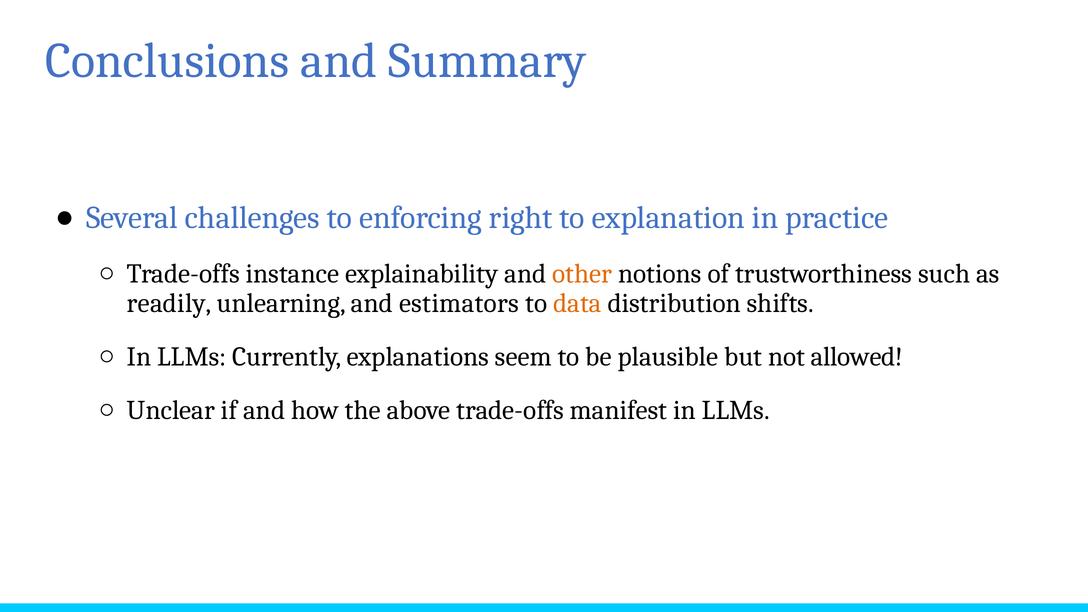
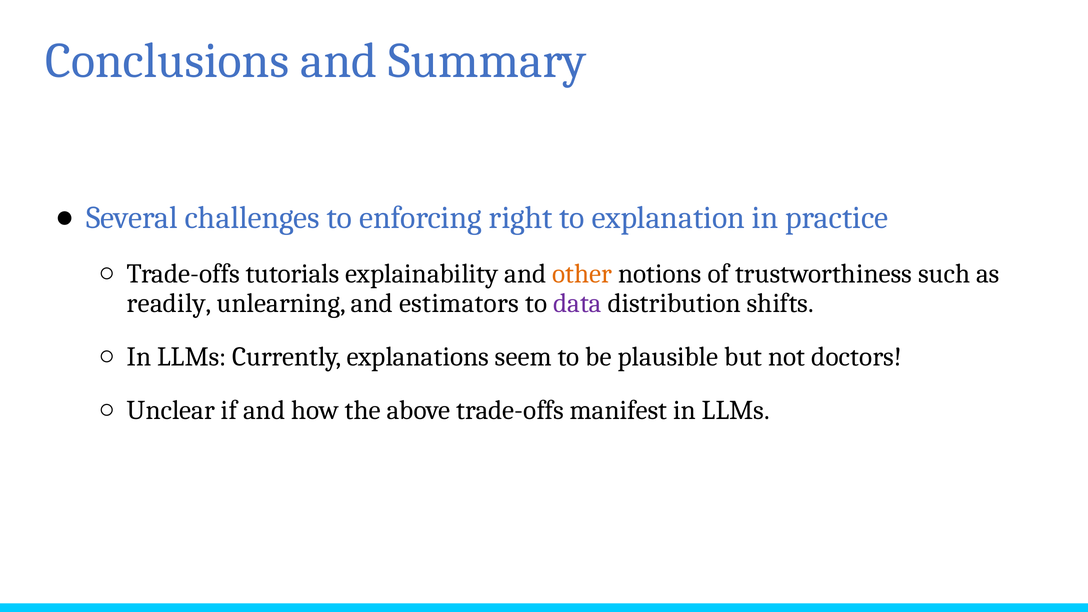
instance: instance -> tutorials
data colour: orange -> purple
allowed: allowed -> doctors
